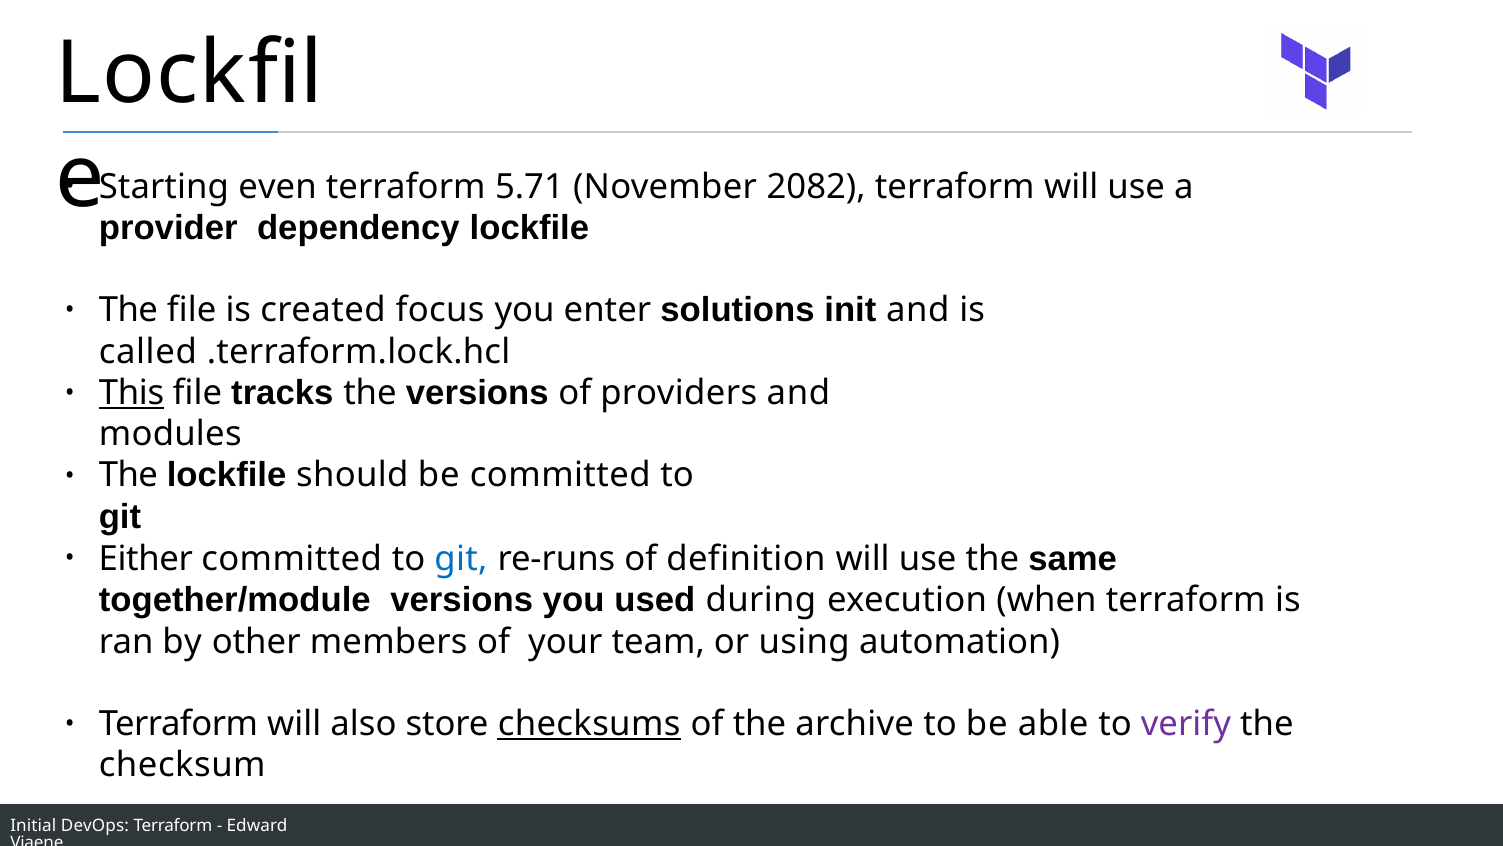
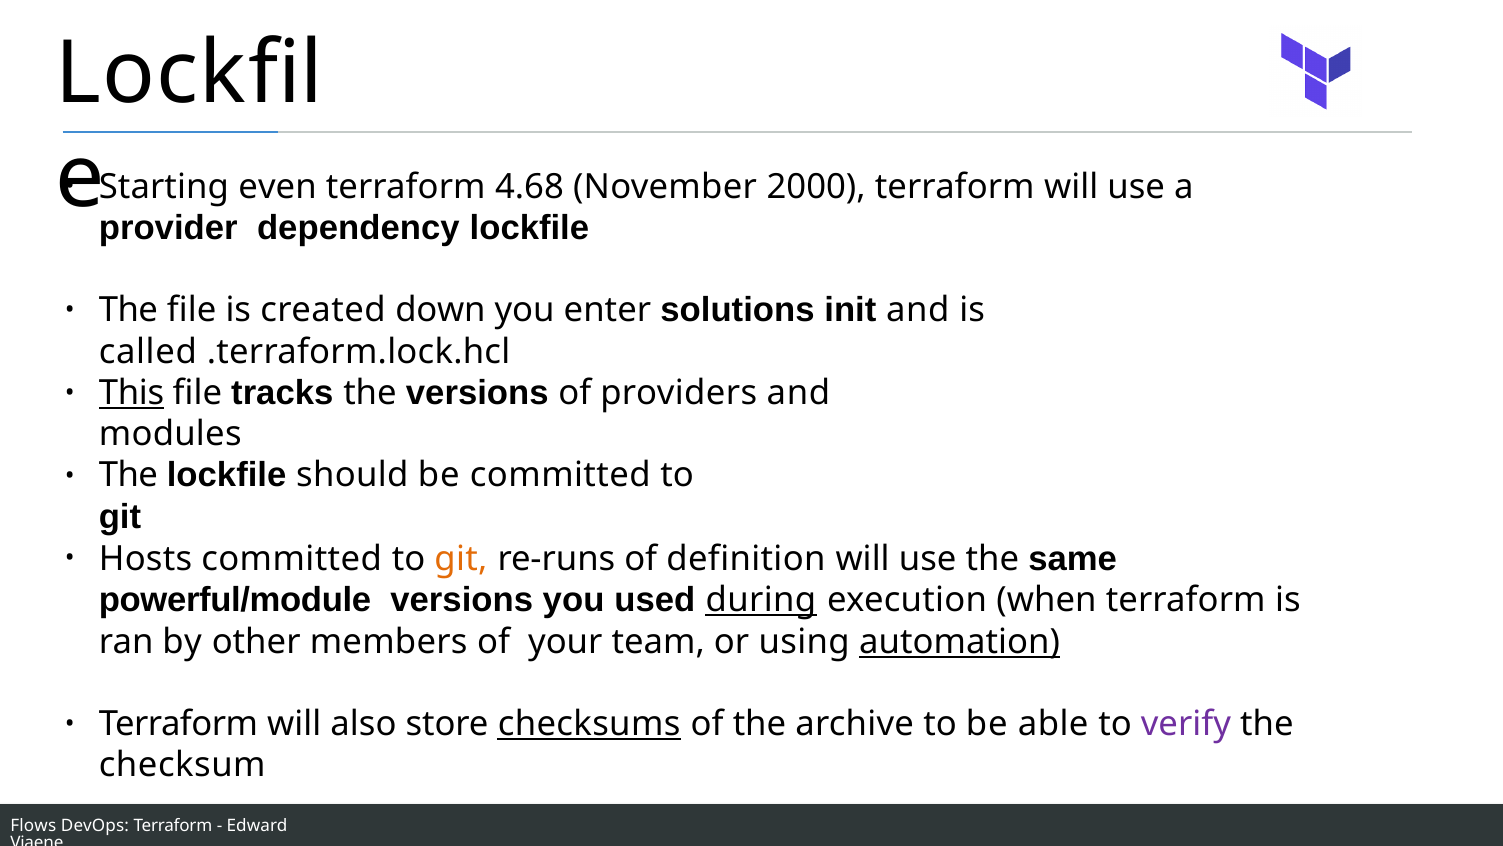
5.71: 5.71 -> 4.68
2082: 2082 -> 2000
focus: focus -> down
Either: Either -> Hosts
git at (461, 559) colour: blue -> orange
together/module: together/module -> powerful/module
during underline: none -> present
automation underline: none -> present
Initial: Initial -> Flows
